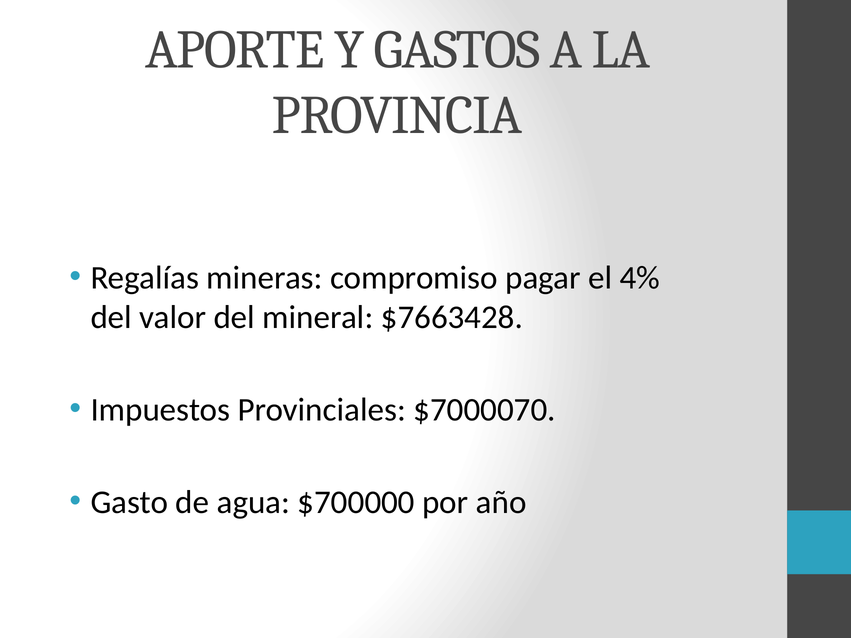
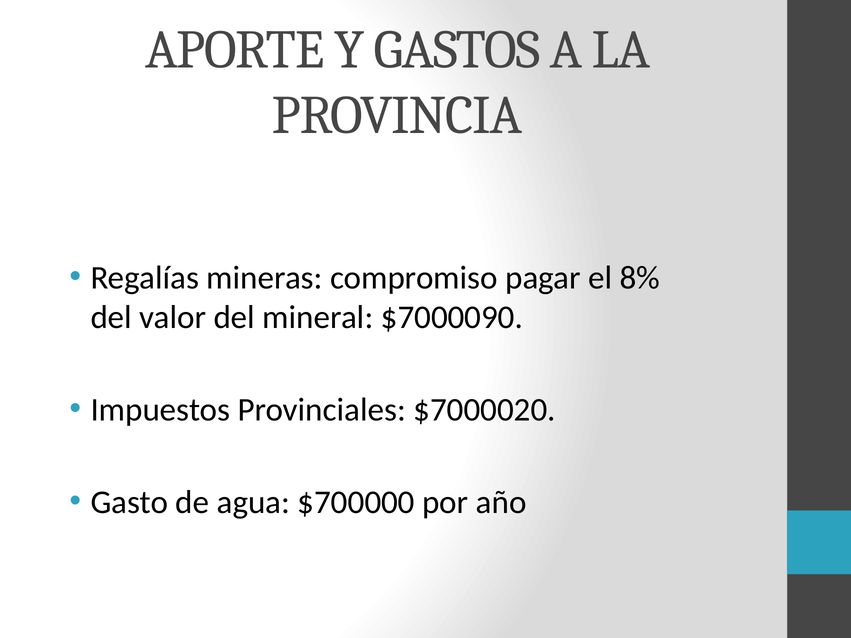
4%: 4% -> 8%
$7663428: $7663428 -> $7000090
$7000070: $7000070 -> $7000020
